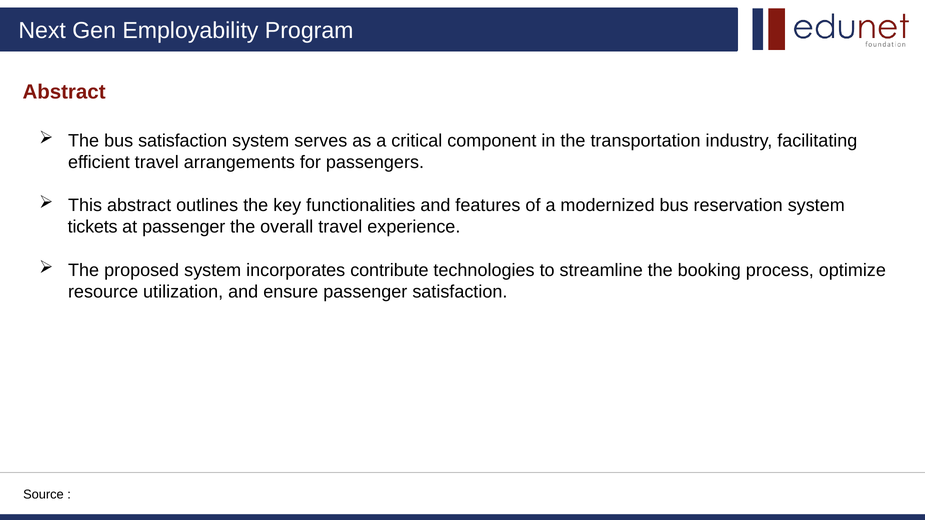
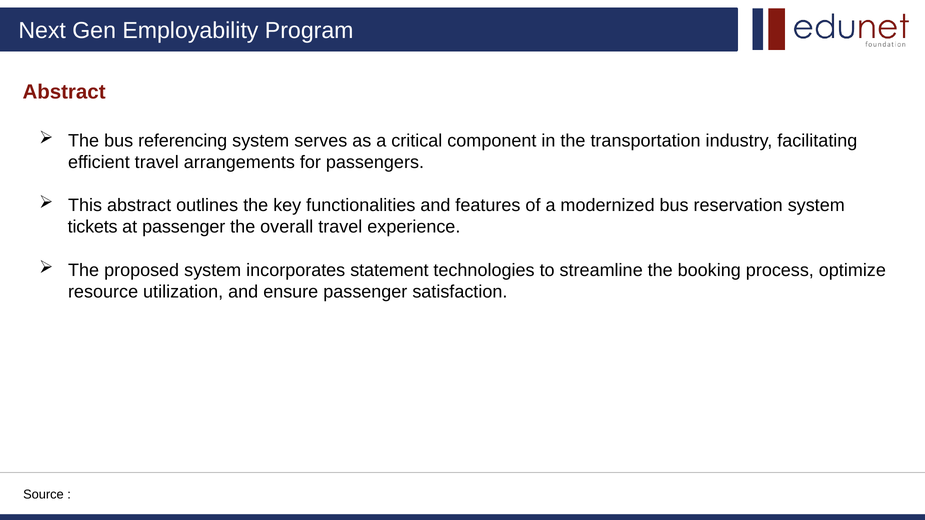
bus satisfaction: satisfaction -> referencing
contribute: contribute -> statement
